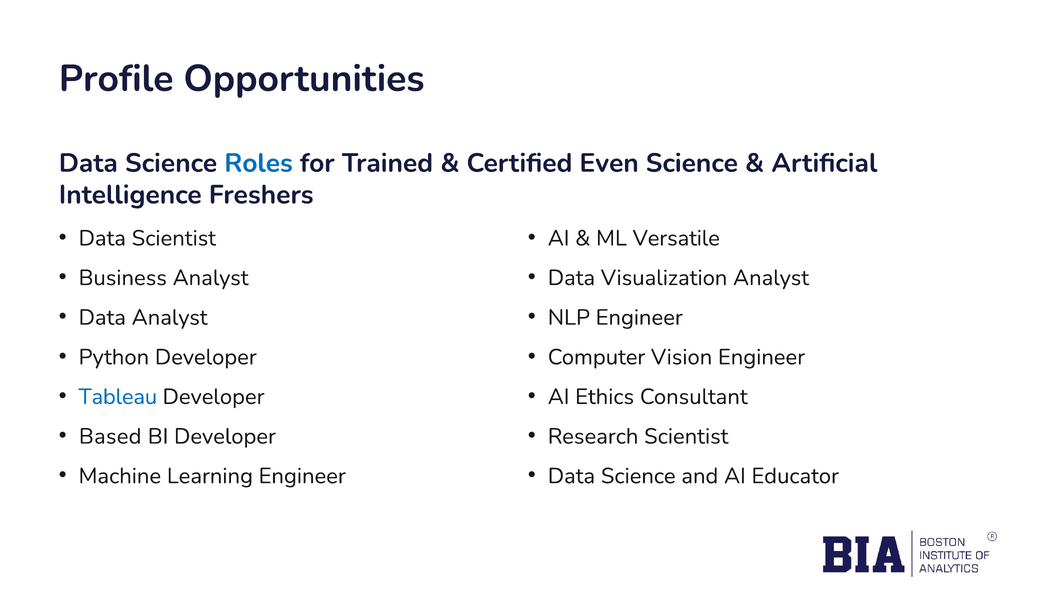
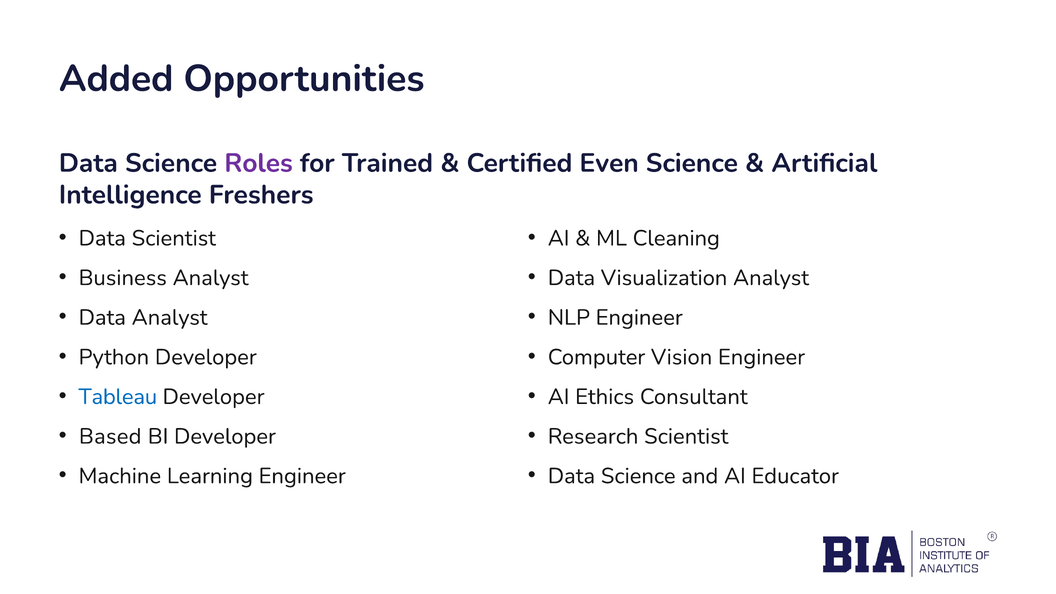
Profile: Profile -> Added
Roles colour: blue -> purple
Versatile: Versatile -> Cleaning
